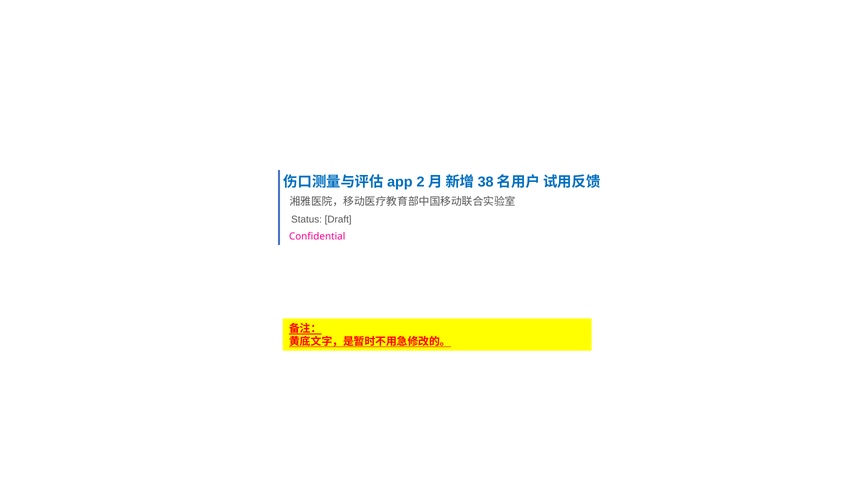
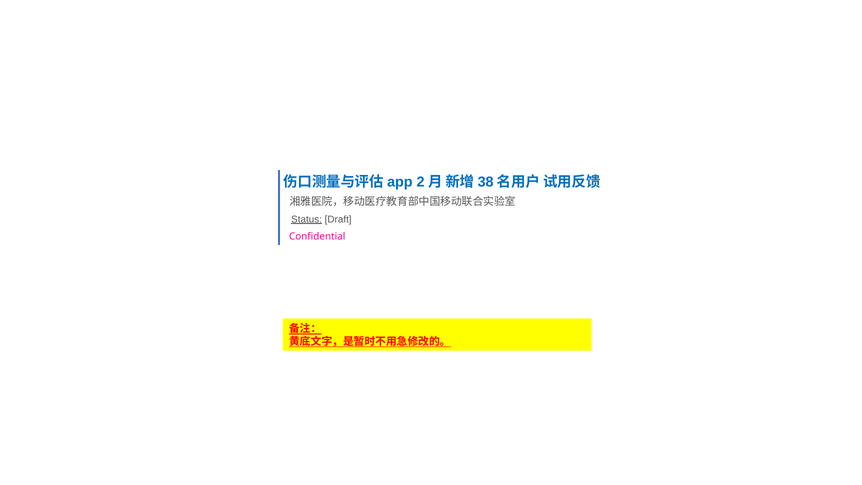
Status underline: none -> present
